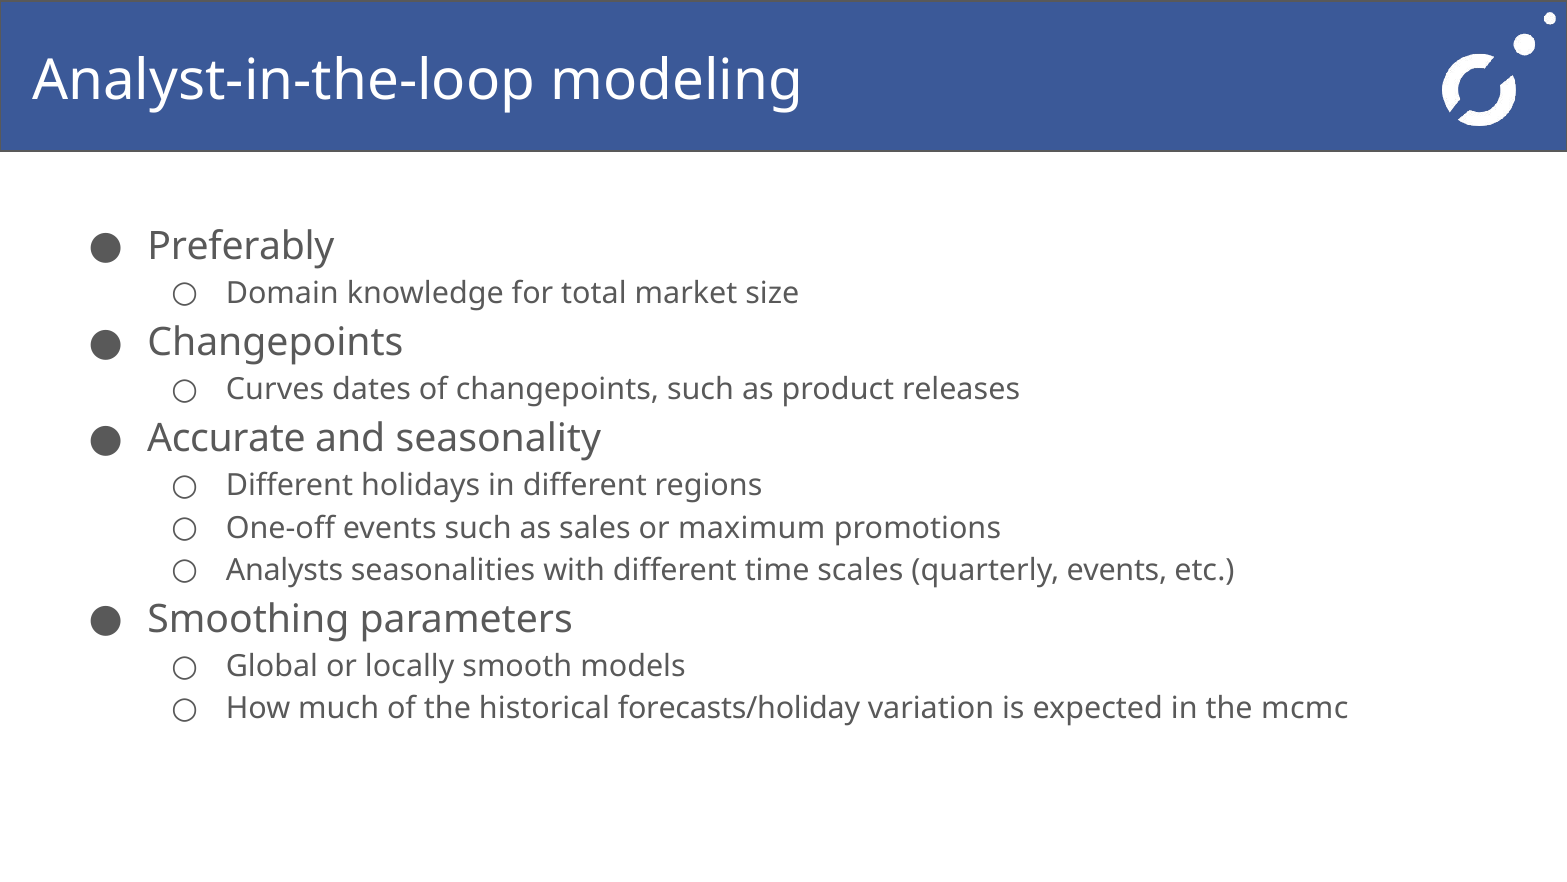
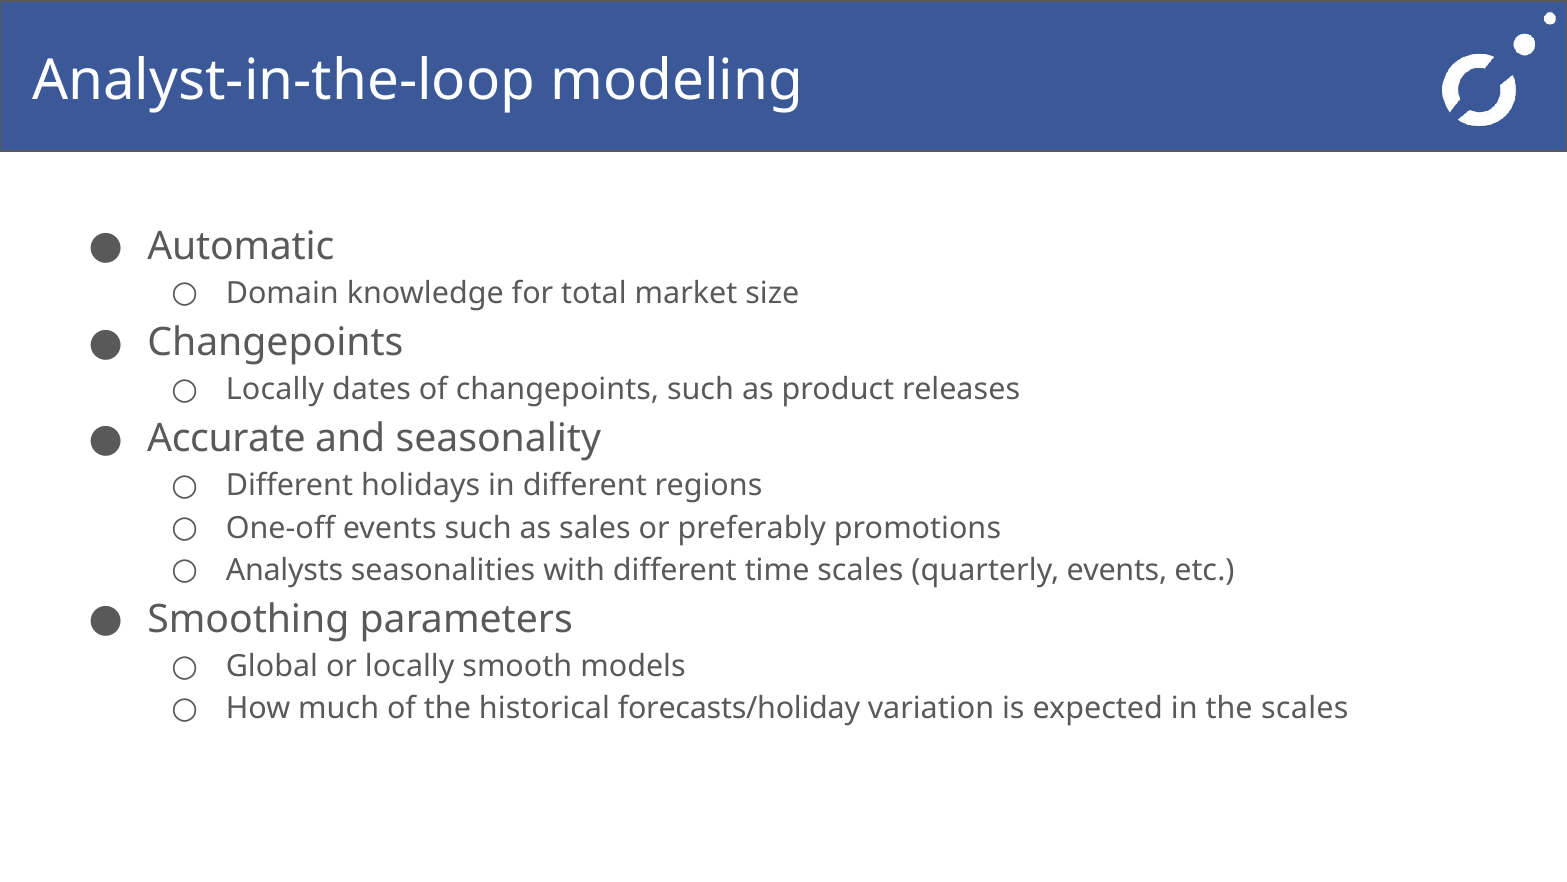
Preferably: Preferably -> Automatic
Curves at (275, 389): Curves -> Locally
maximum: maximum -> preferably
the mcmc: mcmc -> scales
